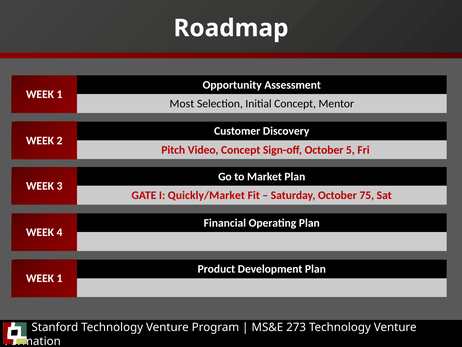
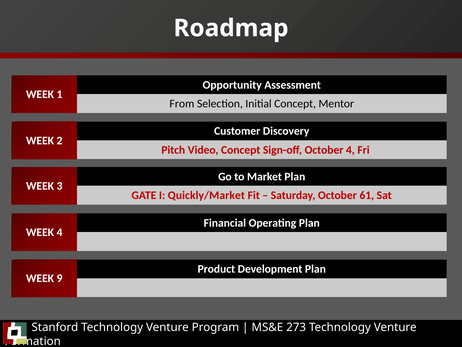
Most: Most -> From
October 5: 5 -> 4
75: 75 -> 61
1 at (60, 278): 1 -> 9
